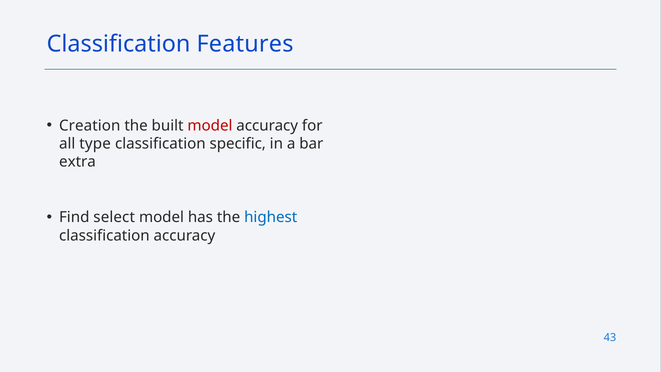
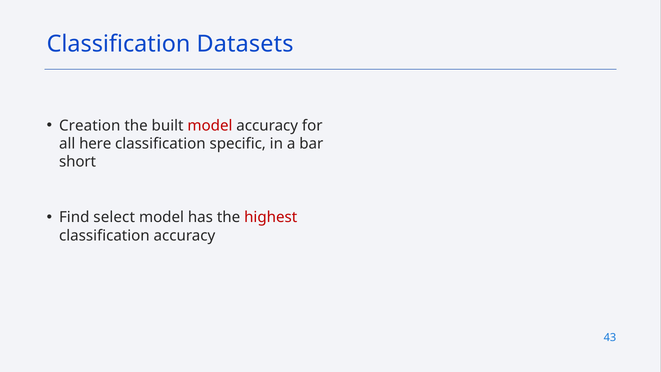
Features: Features -> Datasets
type: type -> here
extra: extra -> short
highest colour: blue -> red
